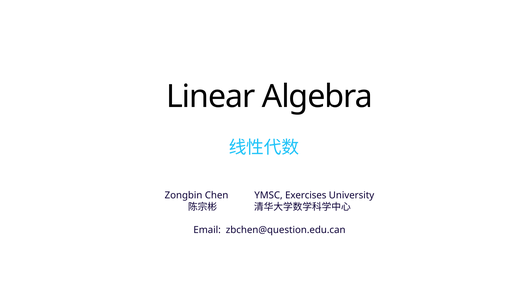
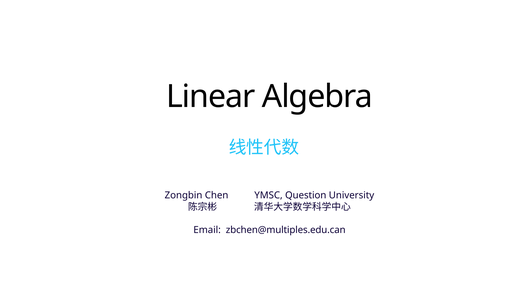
Exercises: Exercises -> Question
zbchen@question.edu.can: zbchen@question.edu.can -> zbchen@multiples.edu.can
